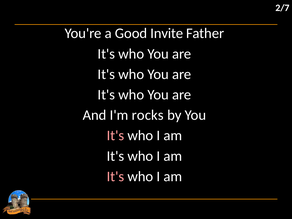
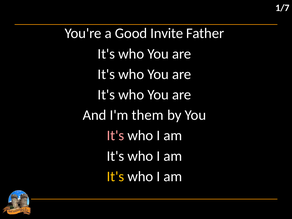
2/7: 2/7 -> 1/7
rocks: rocks -> them
It's at (115, 176) colour: pink -> yellow
